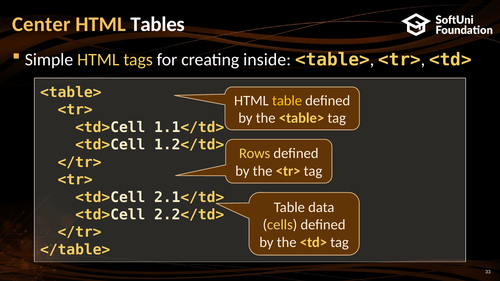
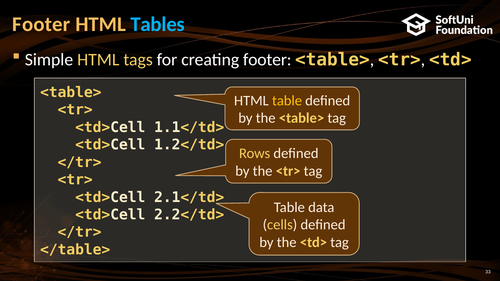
Center at (41, 24): Center -> Footer
Tables colour: white -> light blue
creating inside: inside -> footer
